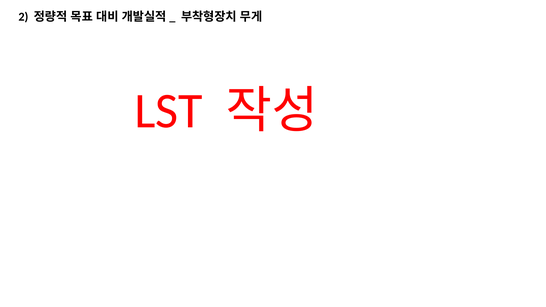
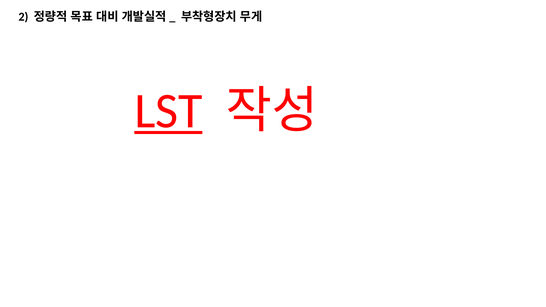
LST underline: none -> present
